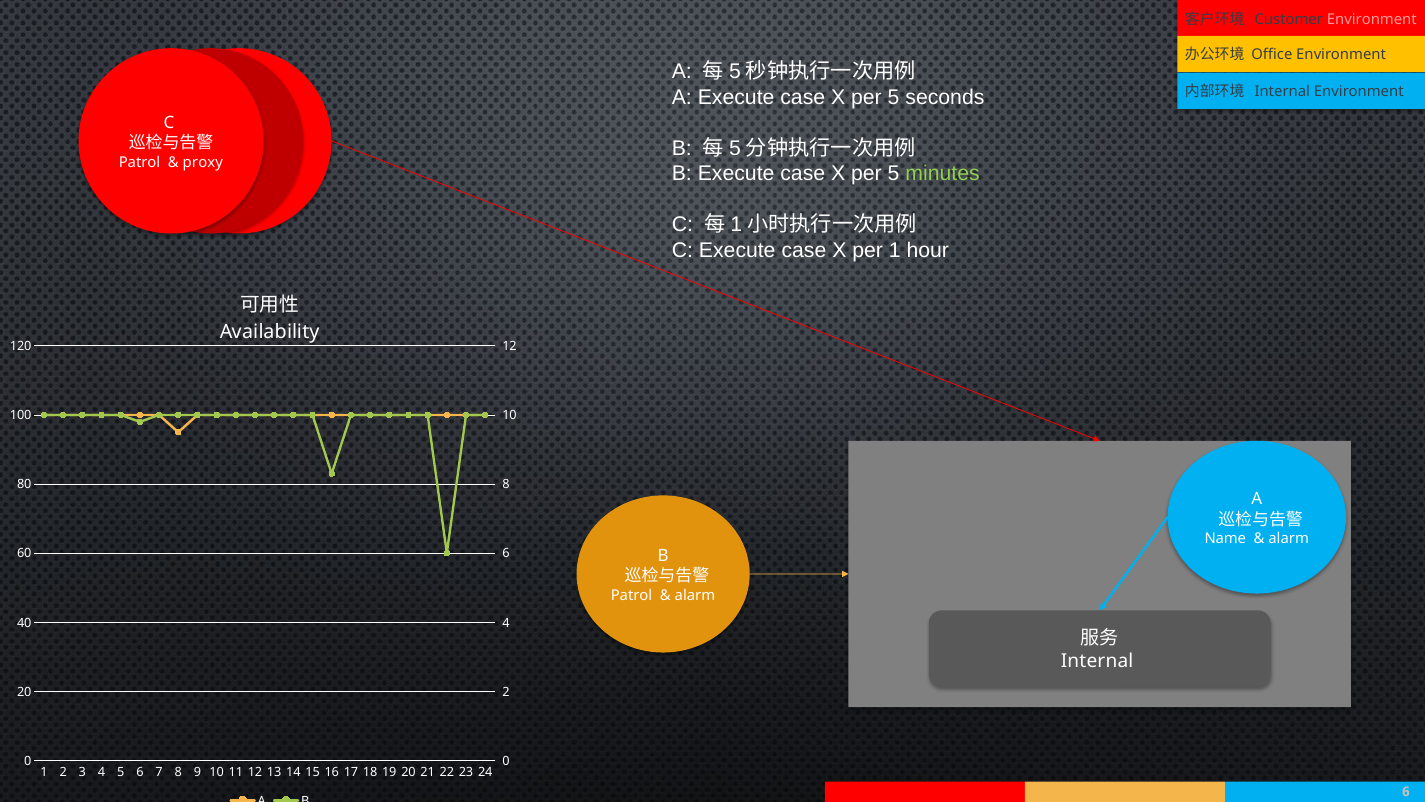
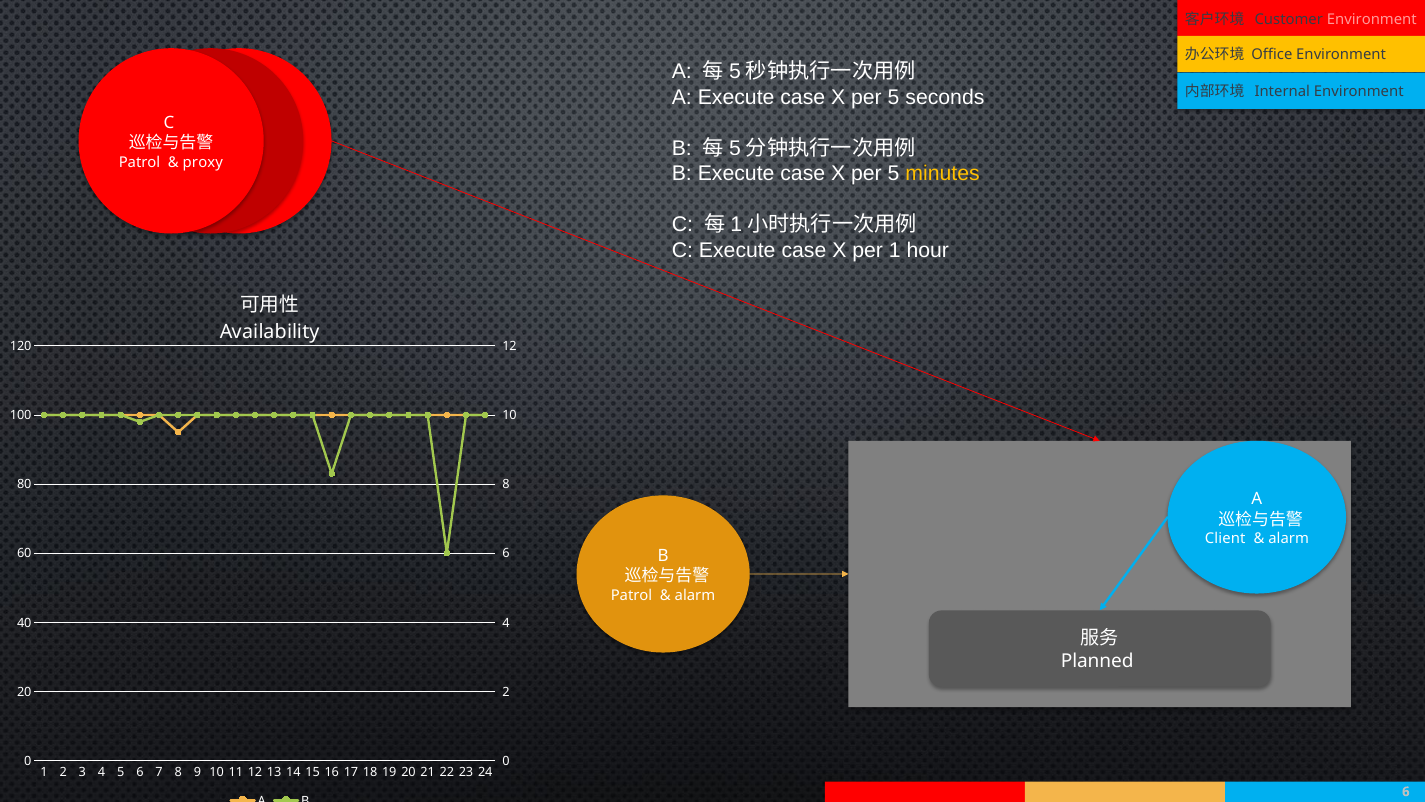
minutes colour: light green -> yellow
Name: Name -> Client
Internal at (1097, 661): Internal -> Planned
